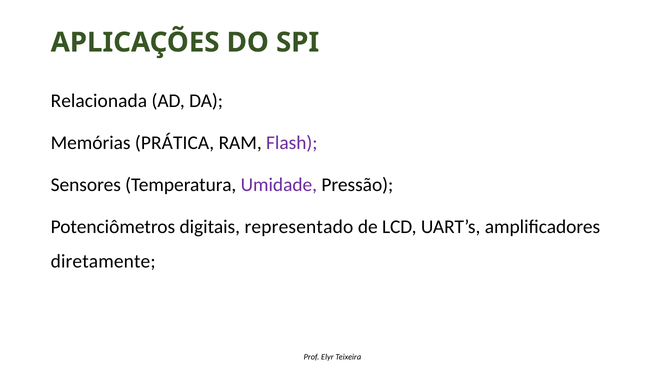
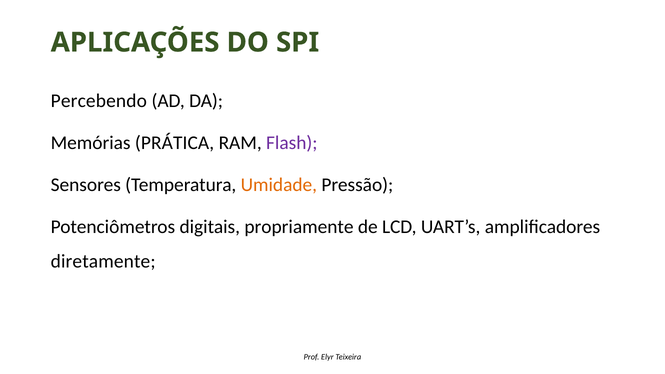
Relacionada: Relacionada -> Percebendo
Umidade colour: purple -> orange
representado: representado -> propriamente
